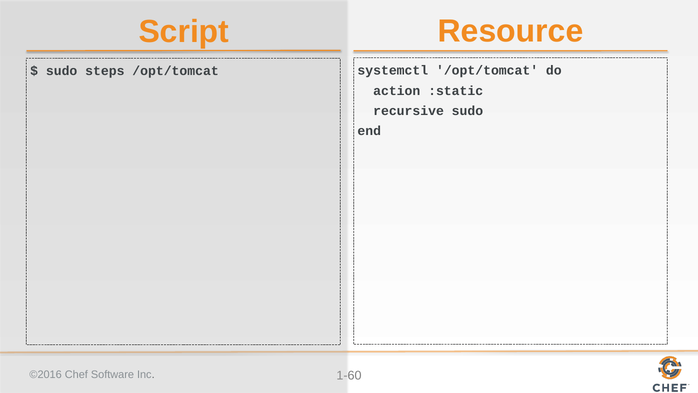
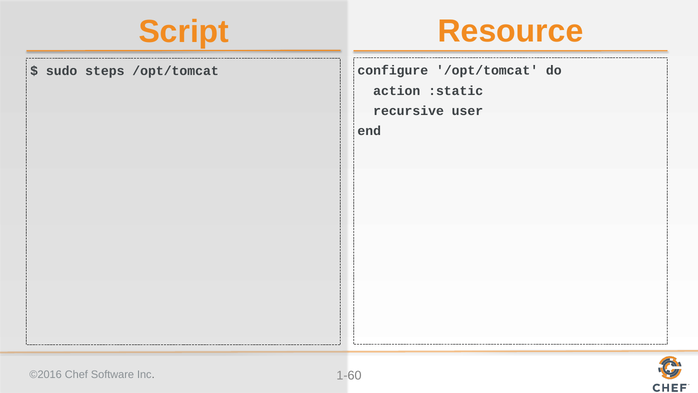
systemctl: systemctl -> configure
recursive sudo: sudo -> user
